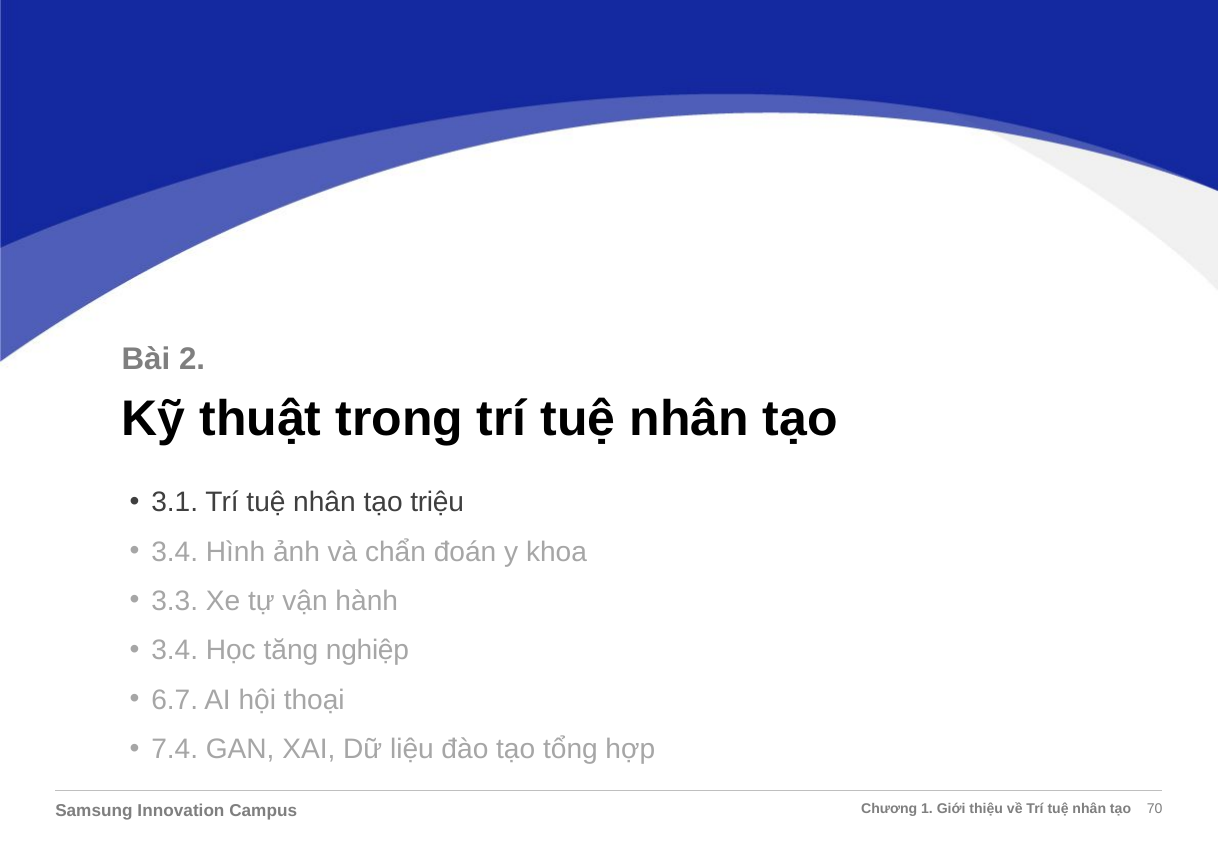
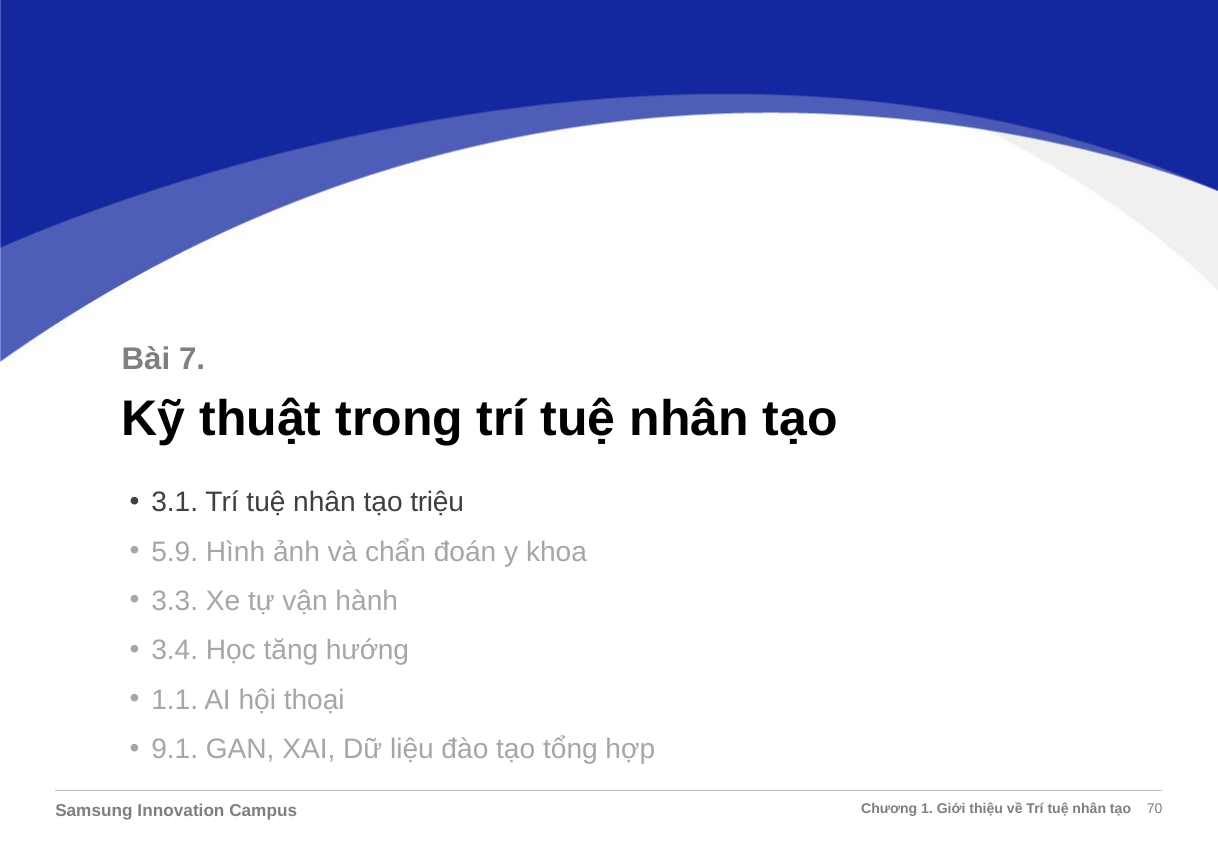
2: 2 -> 7
3.4 at (175, 551): 3.4 -> 5.9
nghiệp: nghiệp -> hướng
6.7: 6.7 -> 1.1
7.4: 7.4 -> 9.1
